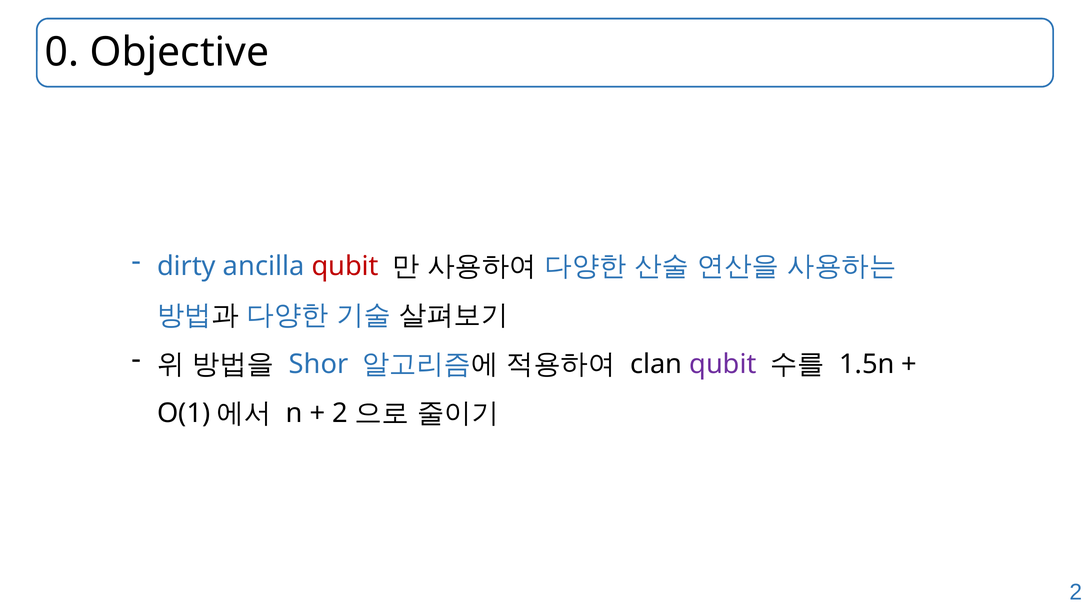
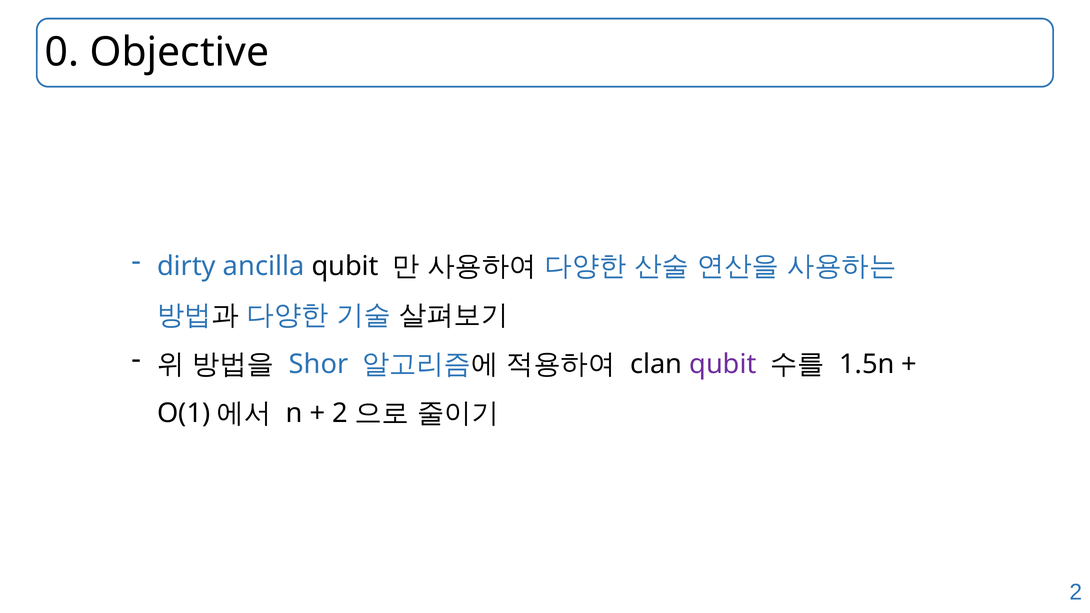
qubit at (345, 266) colour: red -> black
